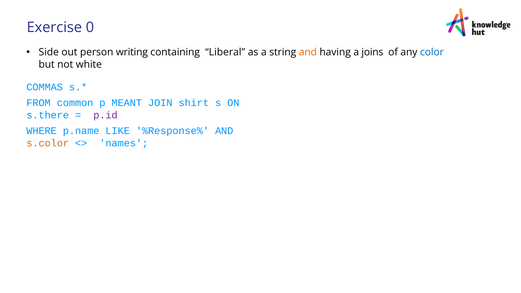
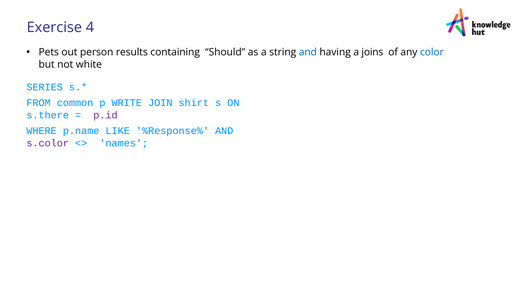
0: 0 -> 4
Side: Side -> Pets
writing: writing -> results
Liberal: Liberal -> Should
and at (308, 52) colour: orange -> blue
COMMAS: COMMAS -> SERIES
MEANT: MEANT -> WRITE
s.color colour: orange -> purple
